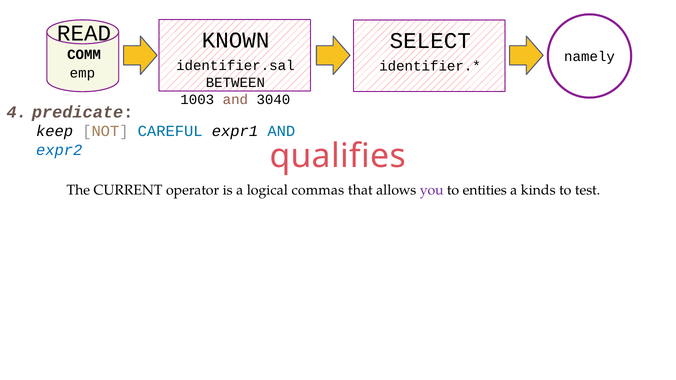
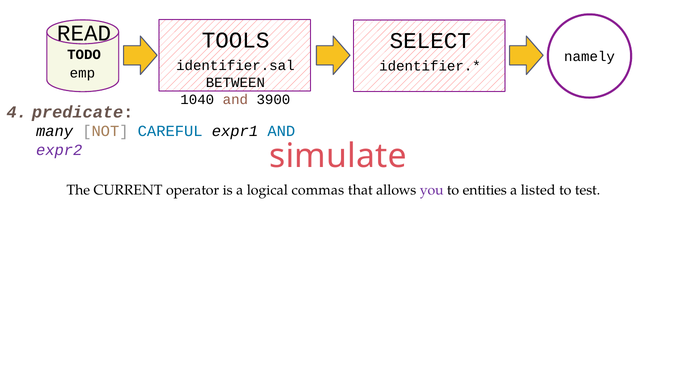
KNOWN: KNOWN -> TOOLS
COMM: COMM -> TODO
1003: 1003 -> 1040
3040: 3040 -> 3900
keep: keep -> many
expr2 colour: blue -> purple
qualifies: qualifies -> simulate
kinds: kinds -> listed
